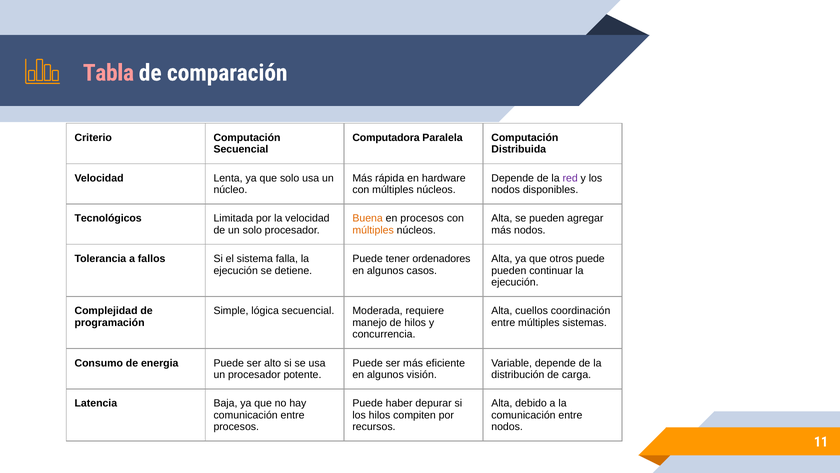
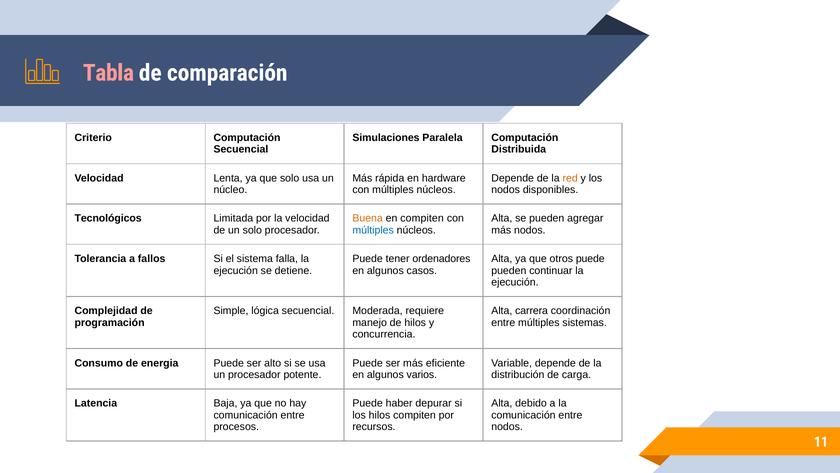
Computadora: Computadora -> Simulaciones
red colour: purple -> orange
en procesos: procesos -> compiten
múltiples at (373, 230) colour: orange -> blue
cuellos: cuellos -> carrera
visión: visión -> varios
